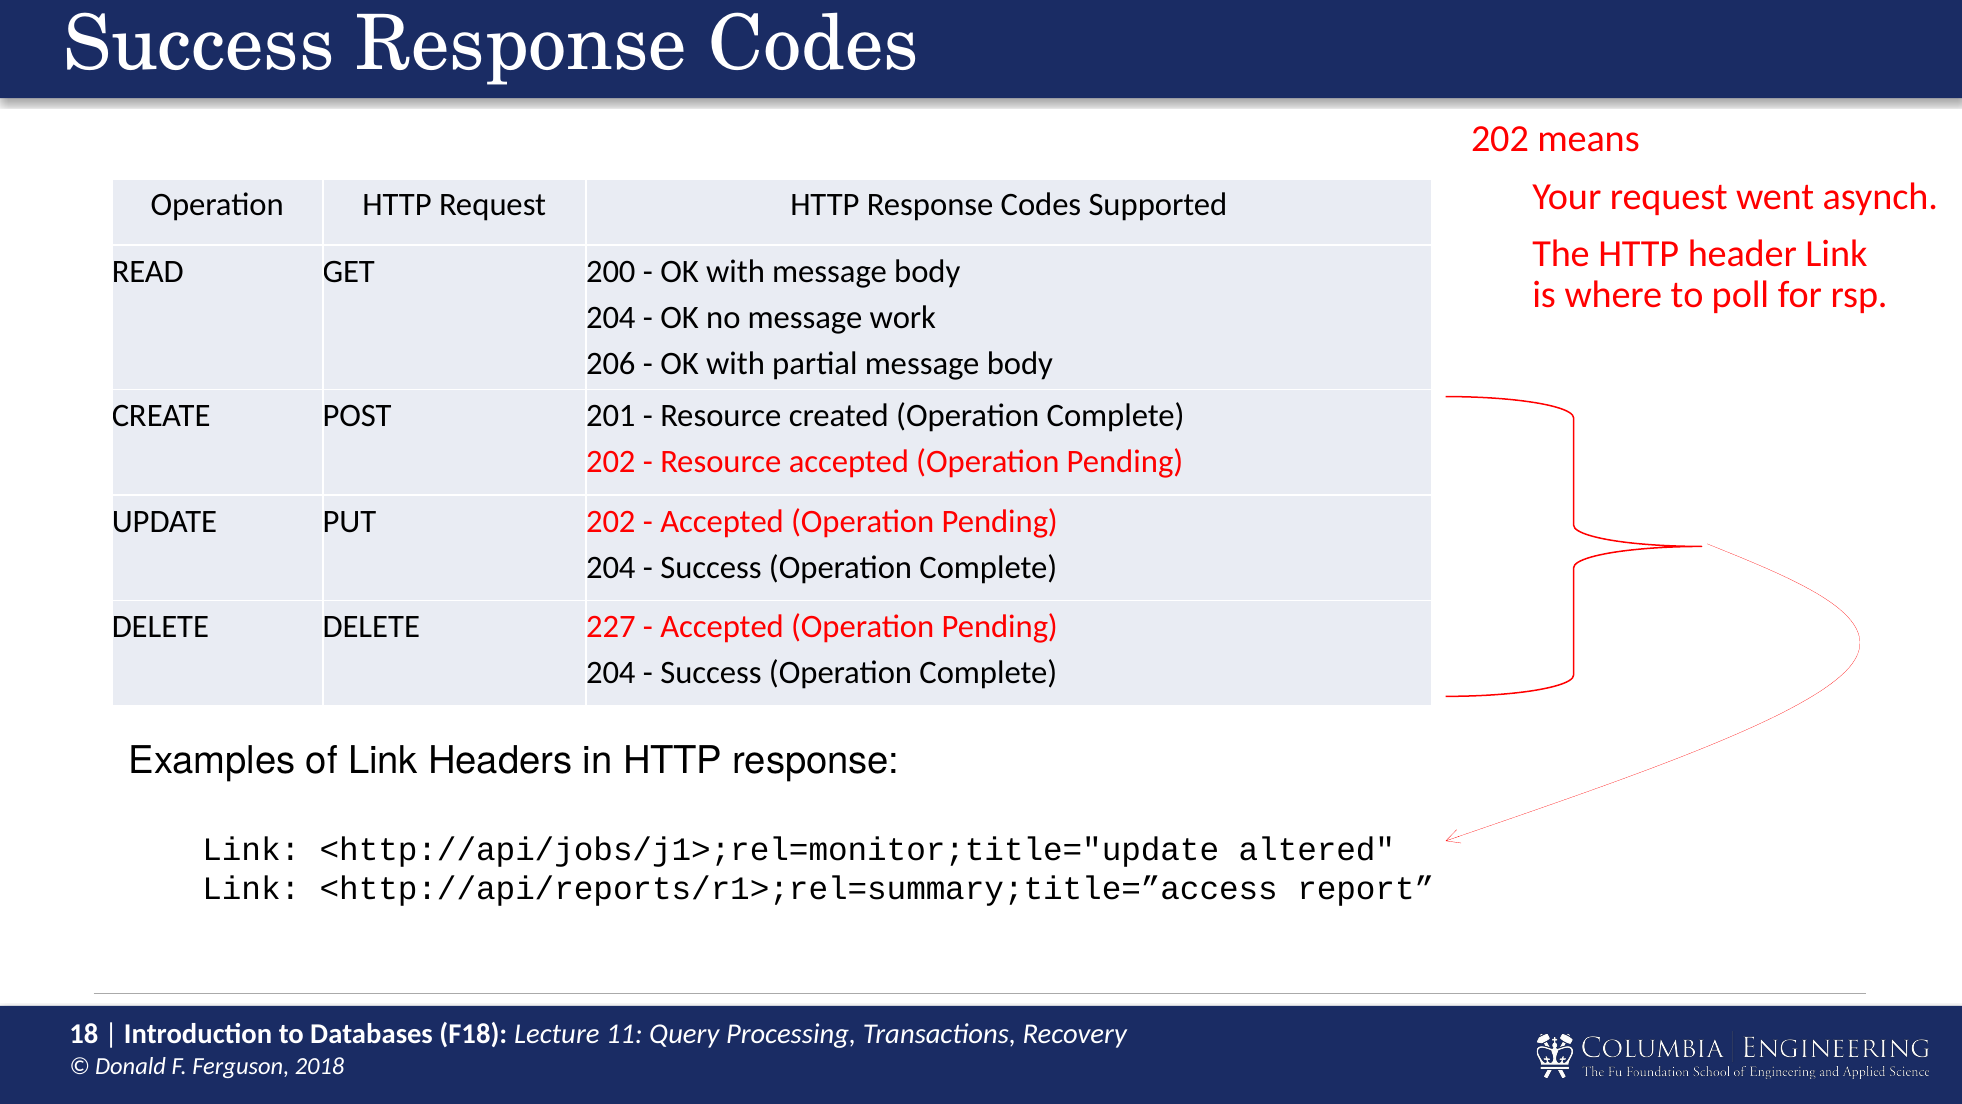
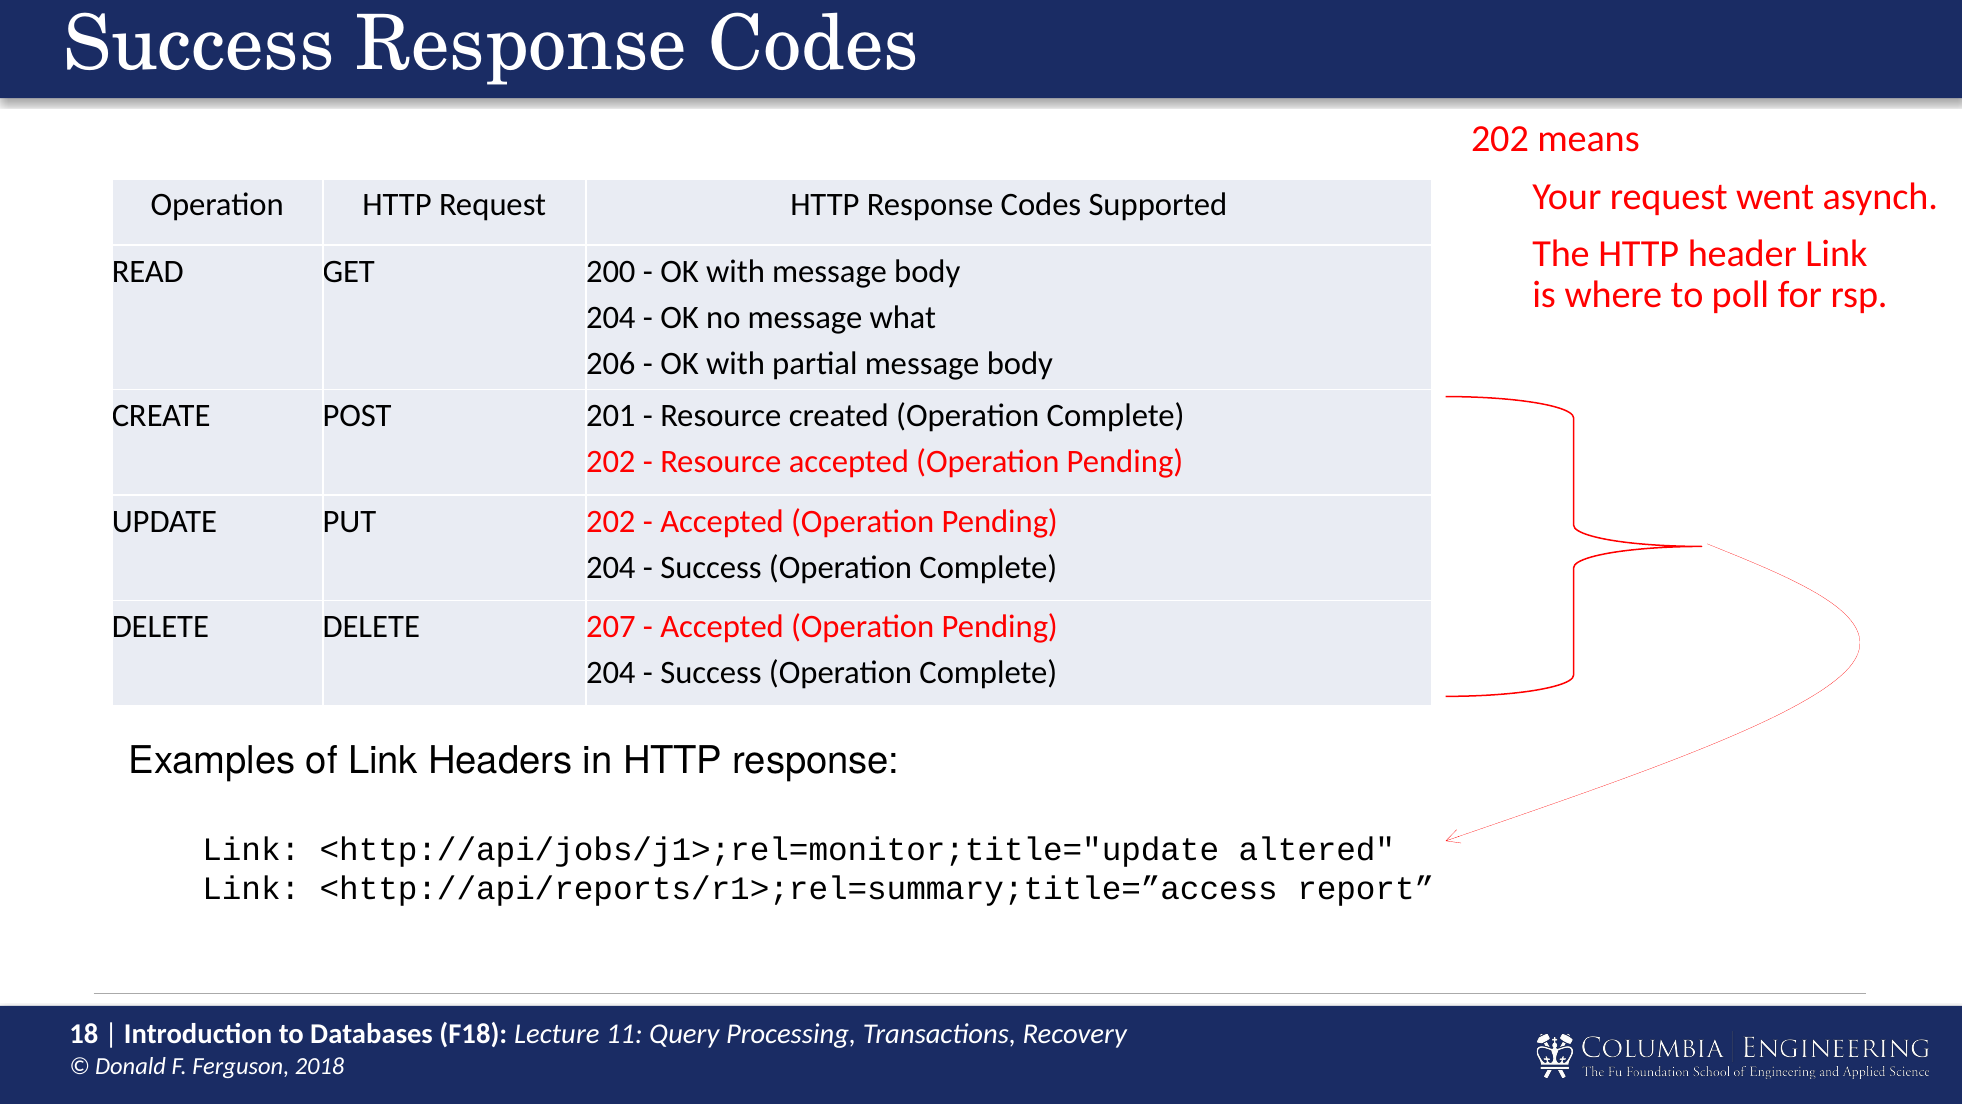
work: work -> what
227: 227 -> 207
